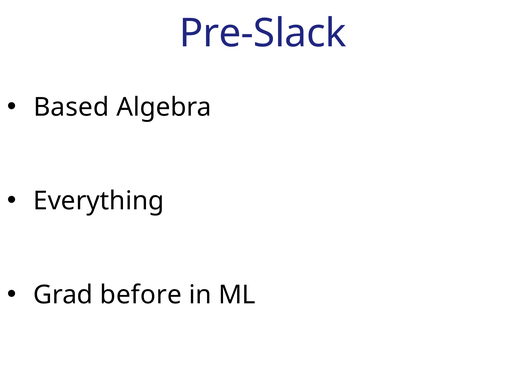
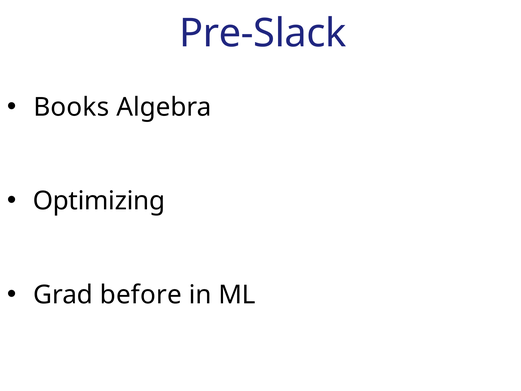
Based: Based -> Books
Everything: Everything -> Optimizing
